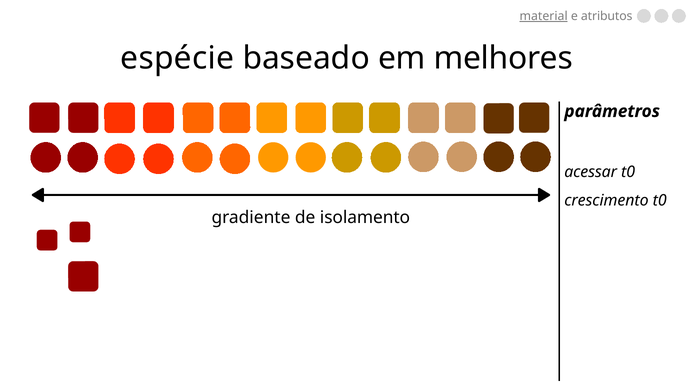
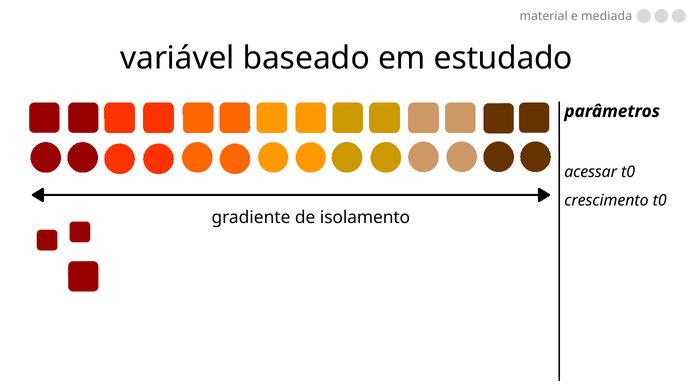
material underline: present -> none
atributos: atributos -> mediada
espécie: espécie -> variável
melhores: melhores -> estudado
